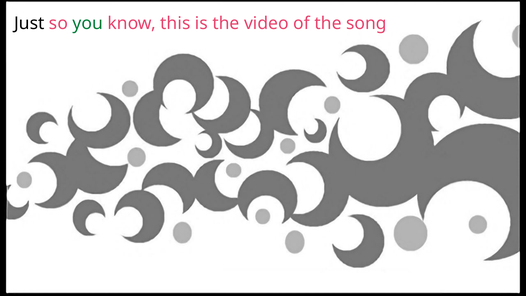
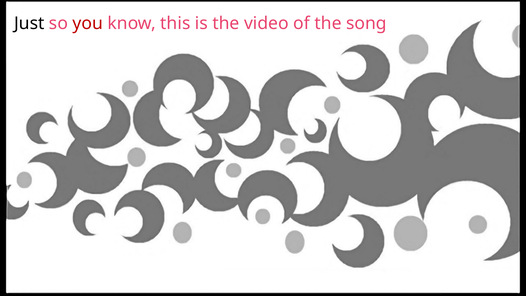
you colour: green -> red
